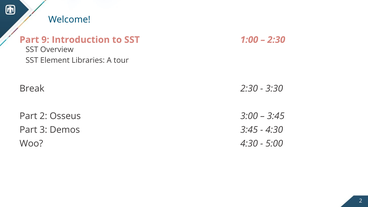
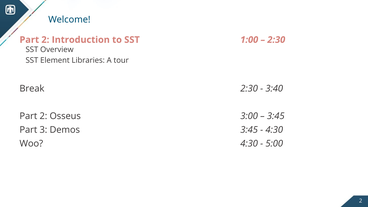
9 at (45, 40): 9 -> 2
3:30: 3:30 -> 3:40
